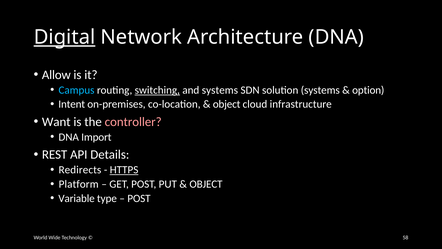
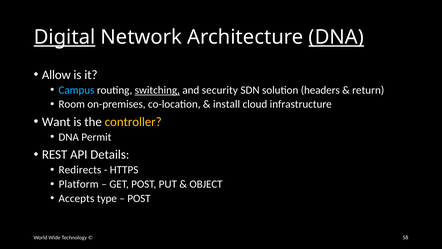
DNA at (336, 37) underline: none -> present
and systems: systems -> security
solution systems: systems -> headers
option: option -> return
Intent: Intent -> Room
object at (227, 104): object -> install
controller colour: pink -> yellow
Import: Import -> Permit
HTTPS underline: present -> none
Variable: Variable -> Accepts
